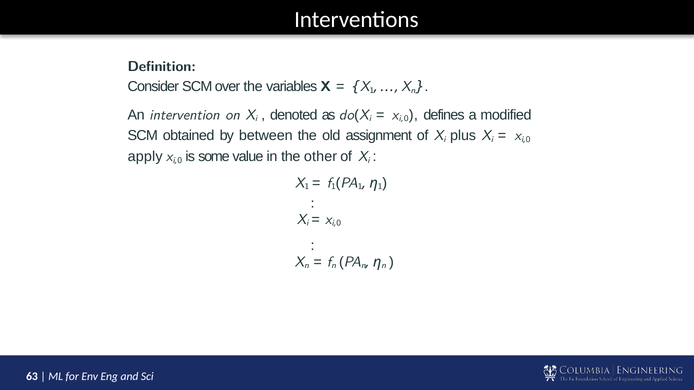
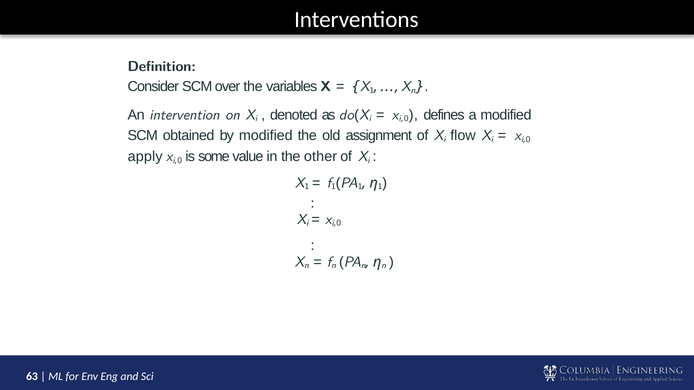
by between: between -> modified
plus: plus -> flow
